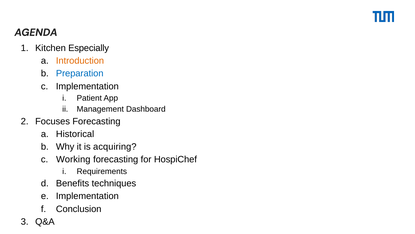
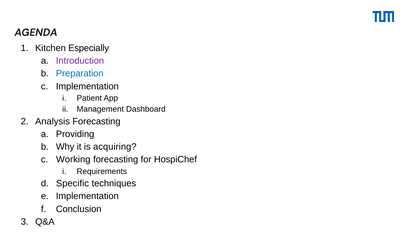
Introduction colour: orange -> purple
Focuses: Focuses -> Analysis
Historical: Historical -> Providing
Benefits: Benefits -> Specific
